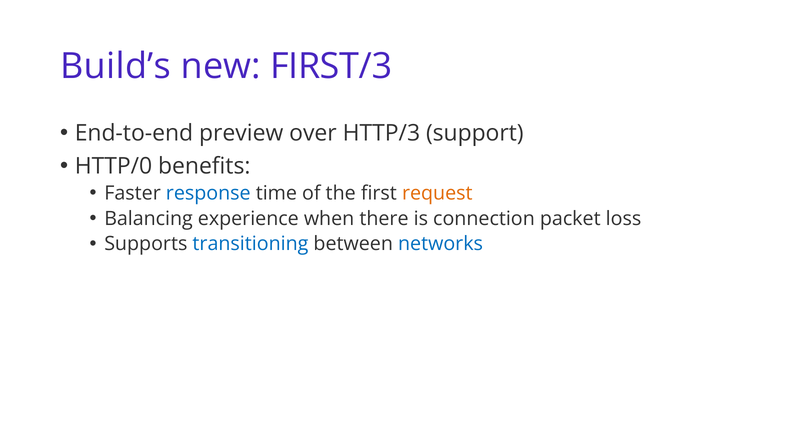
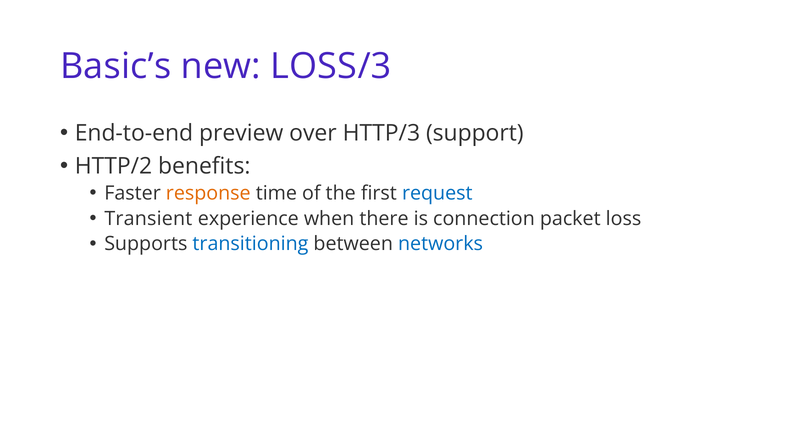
Build’s: Build’s -> Basic’s
FIRST/3: FIRST/3 -> LOSS/3
HTTP/0: HTTP/0 -> HTTP/2
response colour: blue -> orange
request colour: orange -> blue
Balancing: Balancing -> Transient
